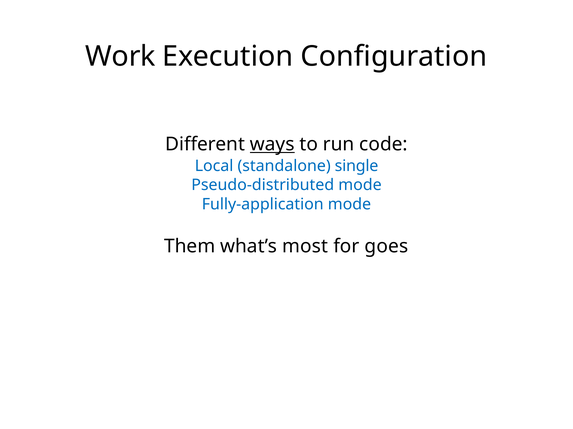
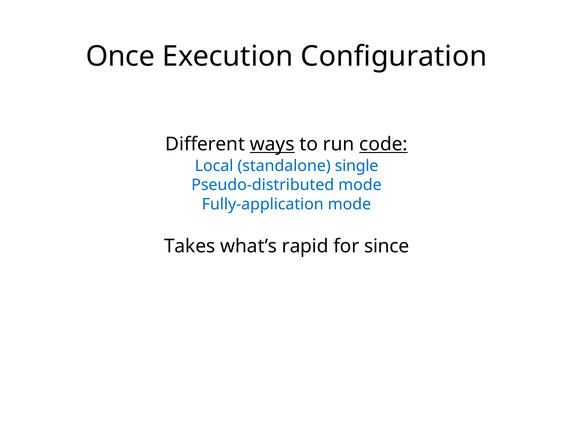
Work: Work -> Once
code underline: none -> present
Them: Them -> Takes
most: most -> rapid
goes: goes -> since
